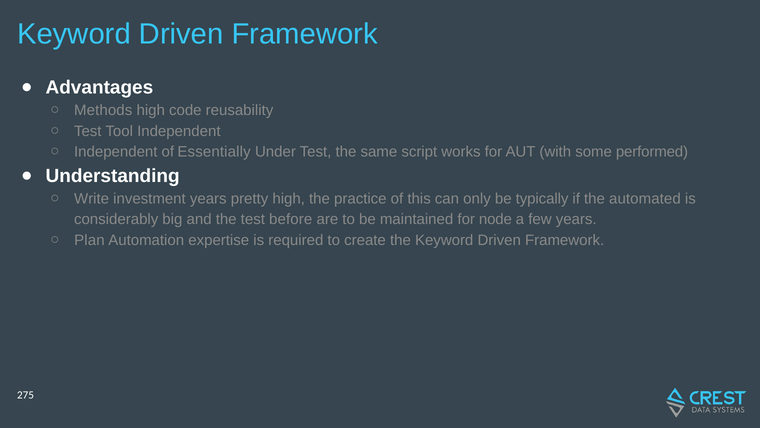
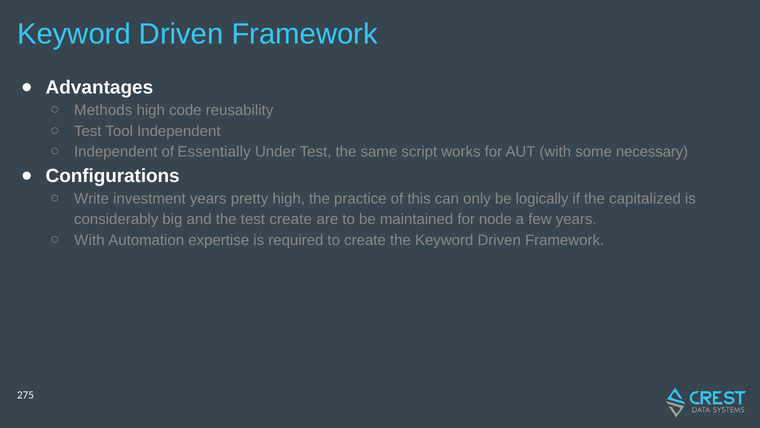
performed: performed -> necessary
Understanding: Understanding -> Configurations
typically: typically -> logically
automated: automated -> capitalized
test before: before -> create
Plan at (89, 240): Plan -> With
